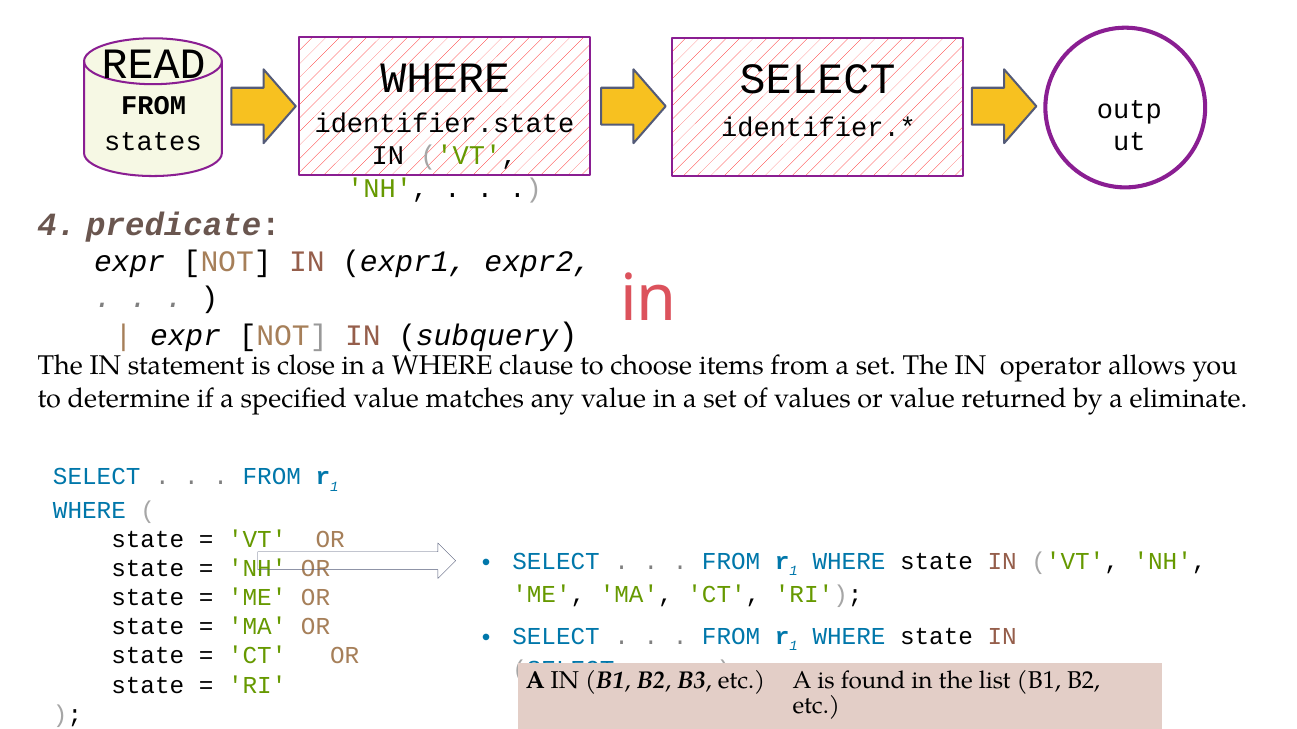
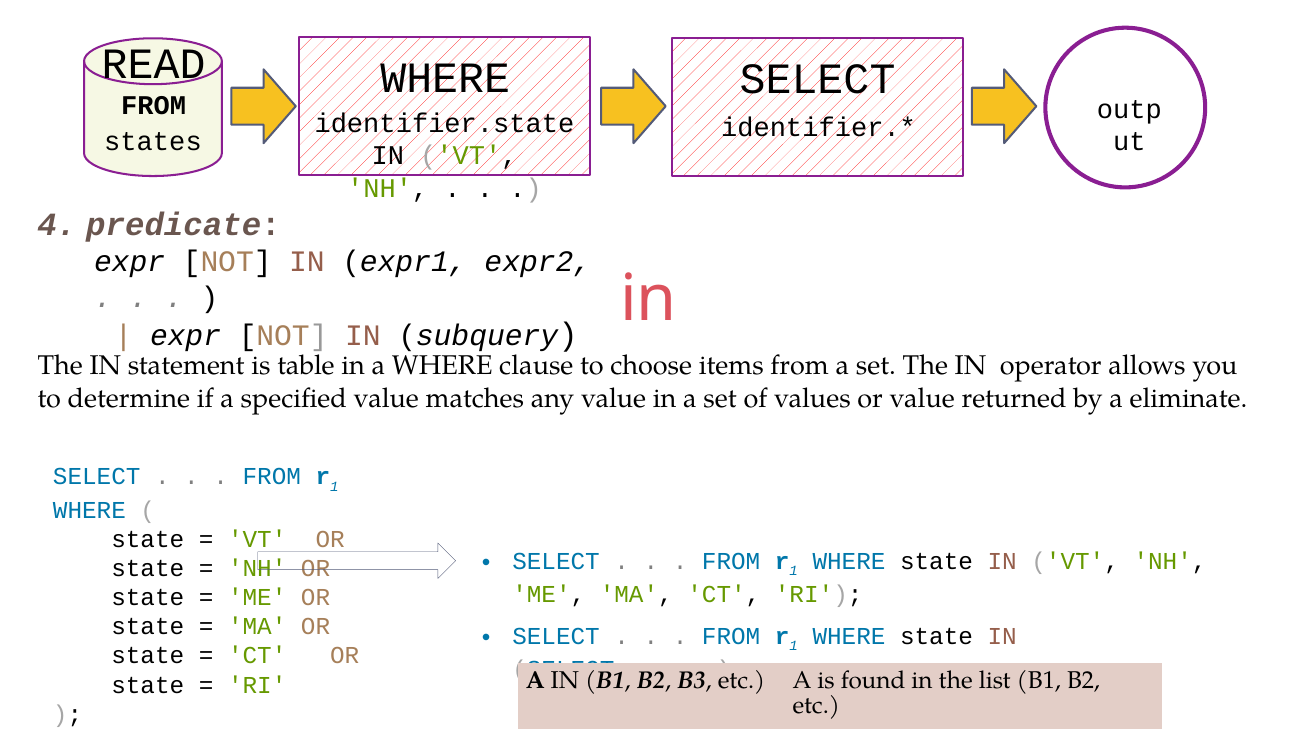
close: close -> table
